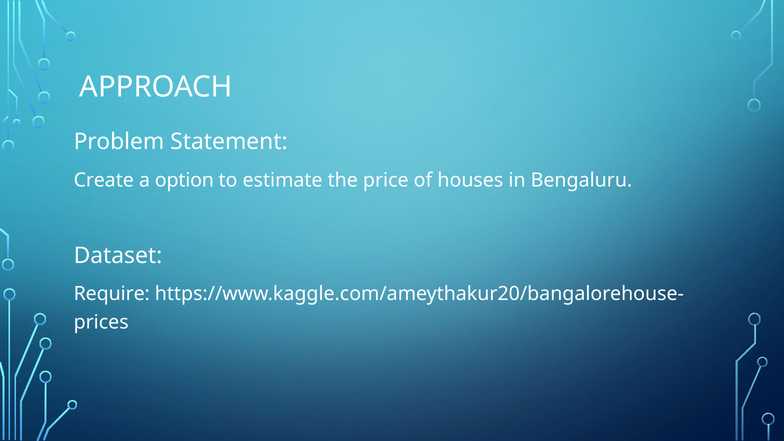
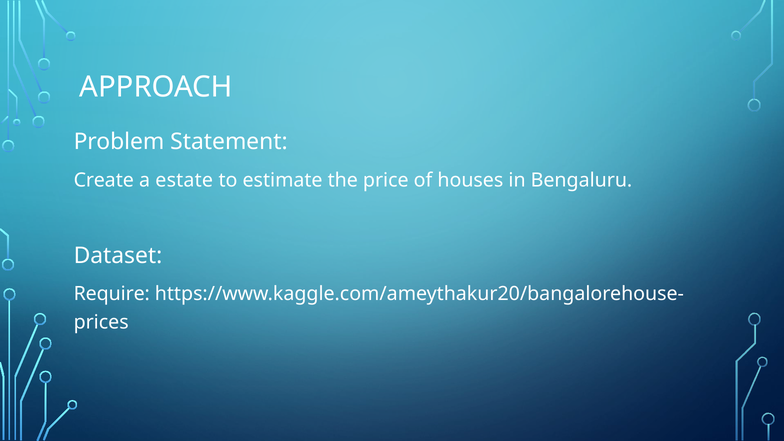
option: option -> estate
